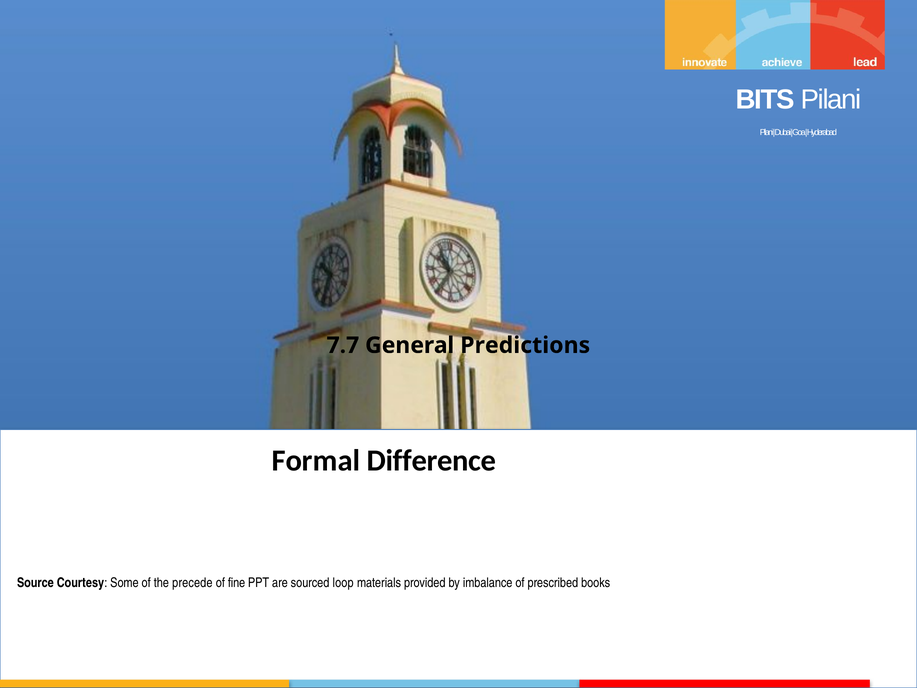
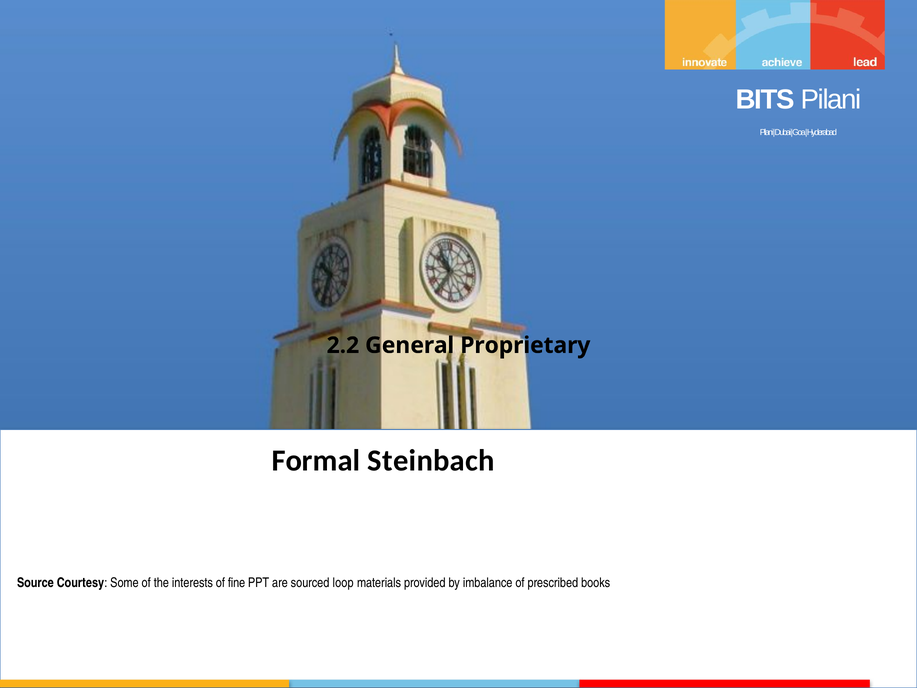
7.7: 7.7 -> 2.2
Predictions: Predictions -> Proprietary
Difference: Difference -> Steinbach
precede: precede -> interests
